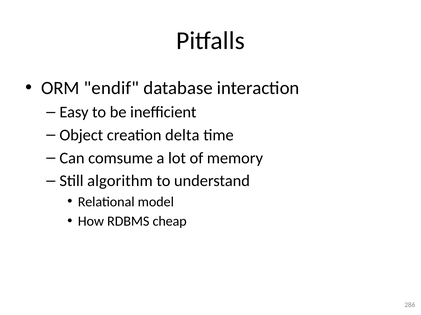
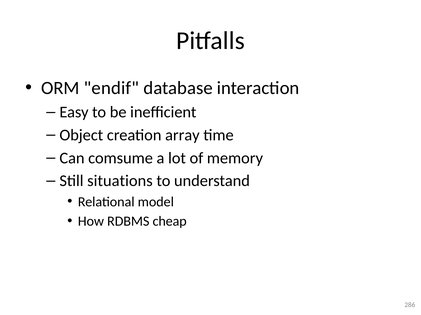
delta: delta -> array
algorithm: algorithm -> situations
